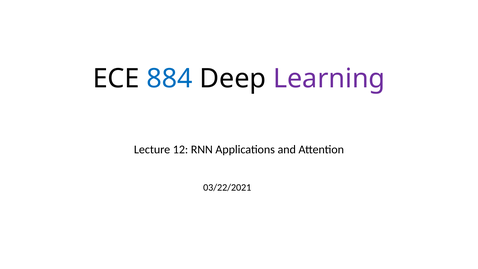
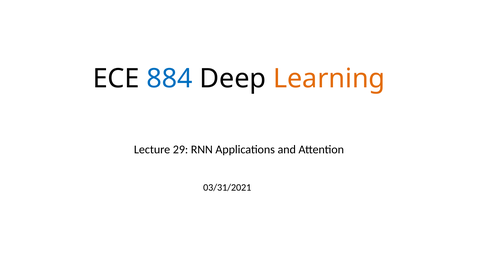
Learning colour: purple -> orange
12: 12 -> 29
03/22/2021: 03/22/2021 -> 03/31/2021
